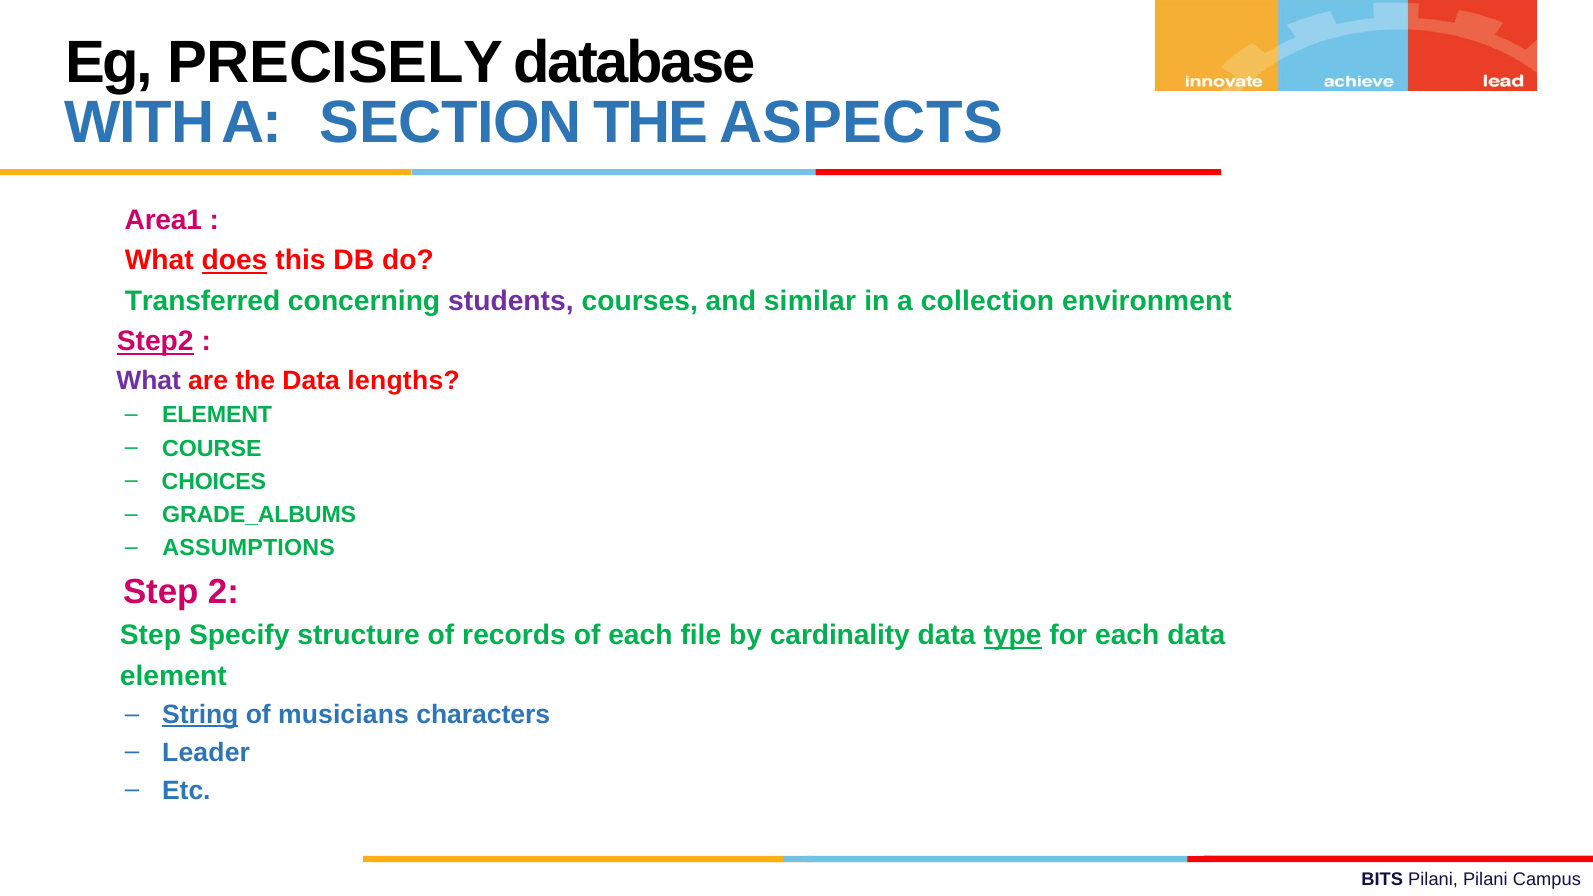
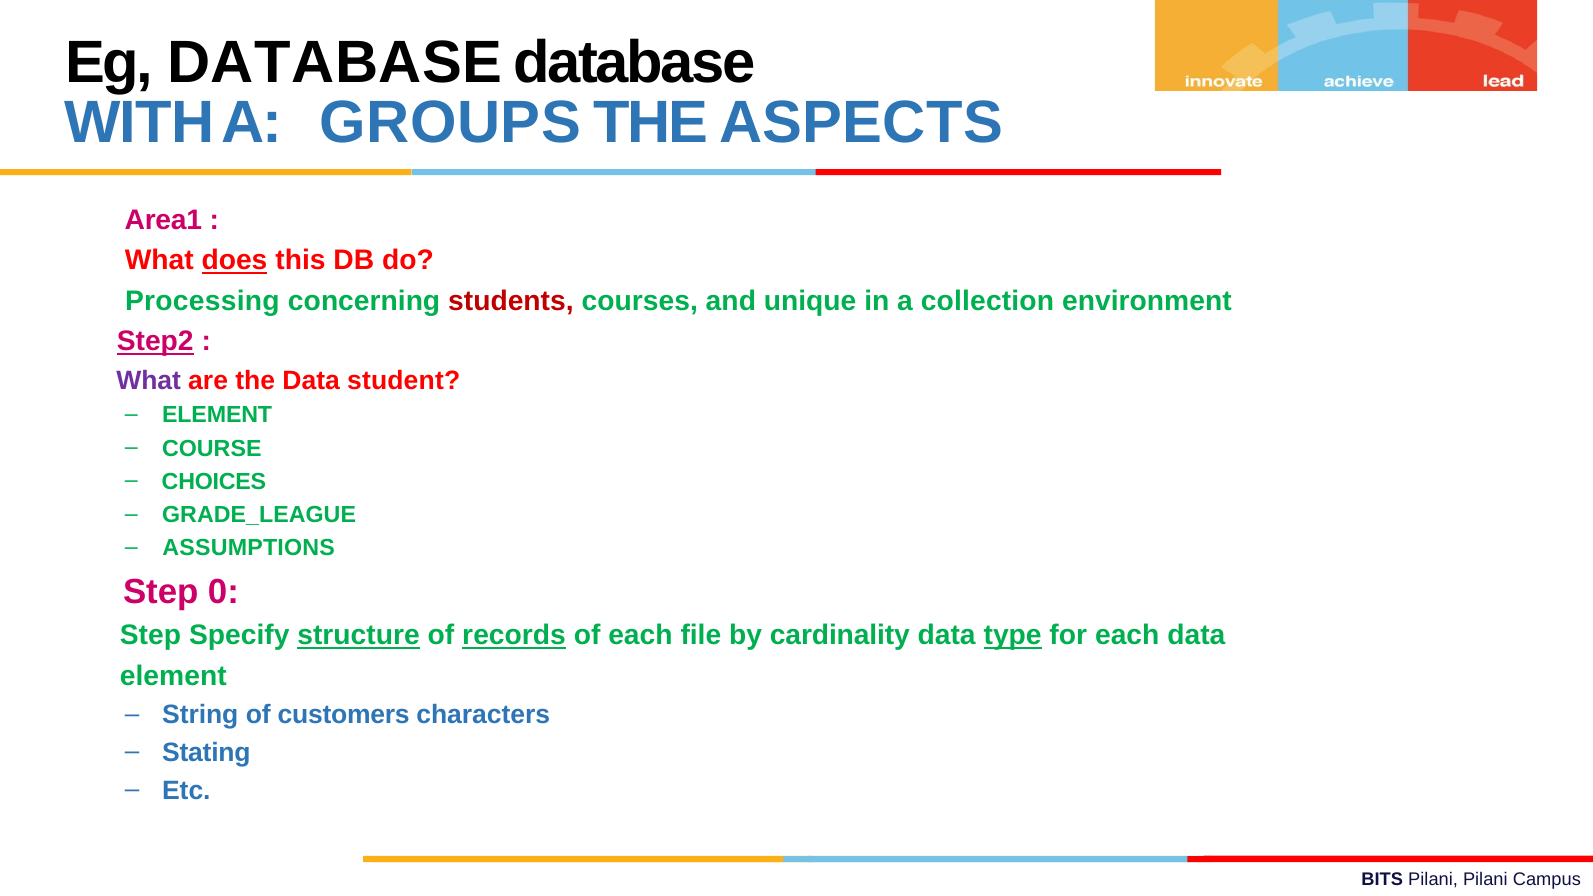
Eg PRECISELY: PRECISELY -> DATABASE
SECTION: SECTION -> GROUPS
Transferred: Transferred -> Processing
students colour: purple -> red
similar: similar -> unique
lengths: lengths -> student
GRADE_ALBUMS: GRADE_ALBUMS -> GRADE_LEAGUE
2: 2 -> 0
structure underline: none -> present
records underline: none -> present
String underline: present -> none
musicians: musicians -> customers
Leader: Leader -> Stating
